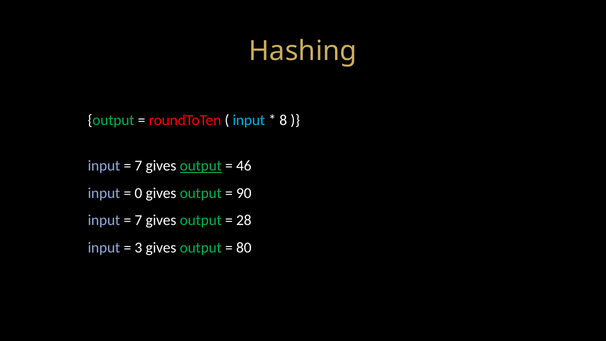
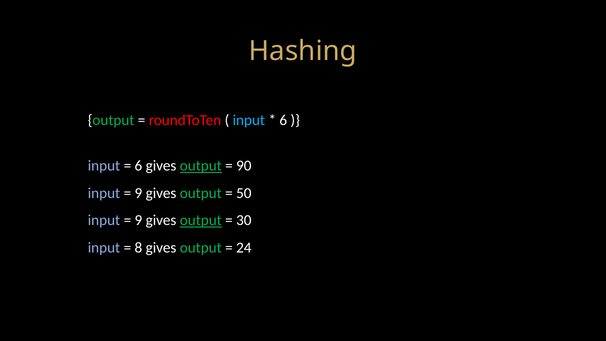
8 at (283, 120): 8 -> 6
7 at (138, 166): 7 -> 6
46: 46 -> 90
0 at (138, 193): 0 -> 9
90: 90 -> 50
7 at (138, 220): 7 -> 9
output at (201, 220) underline: none -> present
28: 28 -> 30
3: 3 -> 8
80: 80 -> 24
